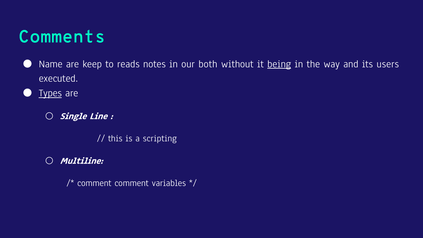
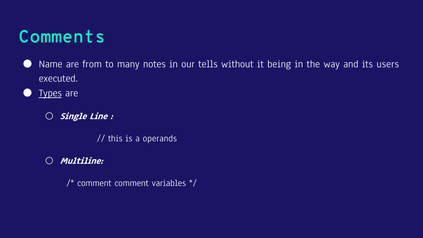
keep: keep -> from
reads: reads -> many
both: both -> tells
being underline: present -> none
scripting: scripting -> operands
